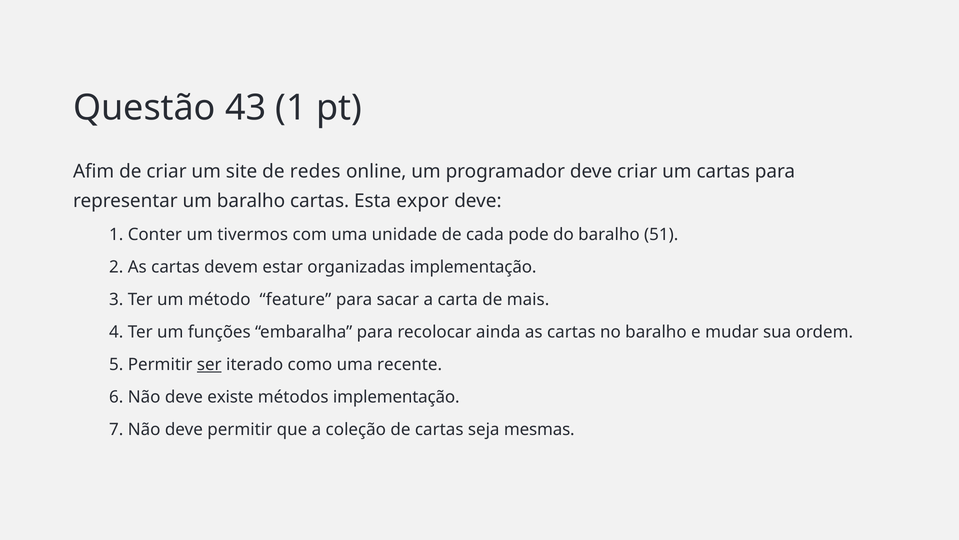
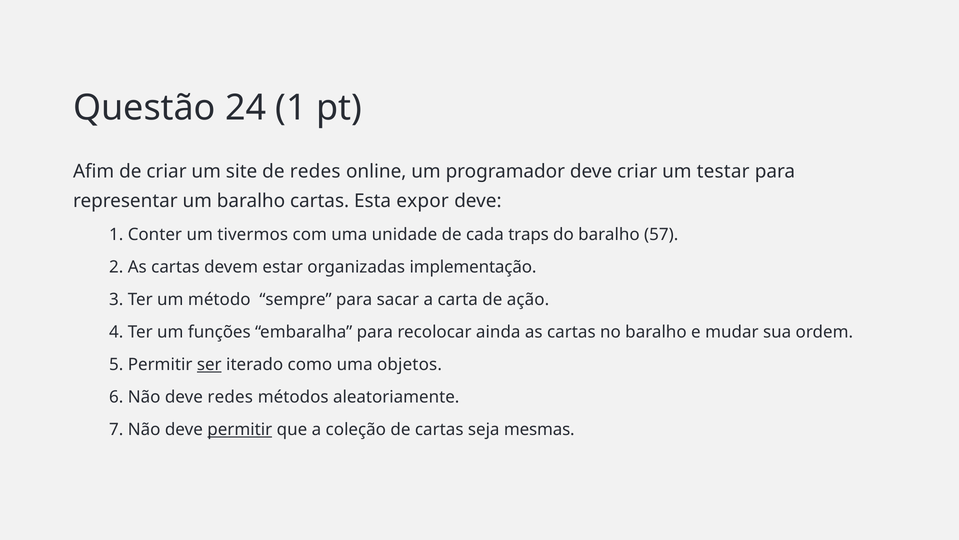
43: 43 -> 24
um cartas: cartas -> testar
pode: pode -> traps
51: 51 -> 57
feature: feature -> sempre
mais: mais -> ação
recente: recente -> objetos
deve existe: existe -> redes
métodos implementação: implementação -> aleatoriamente
permitir at (240, 429) underline: none -> present
